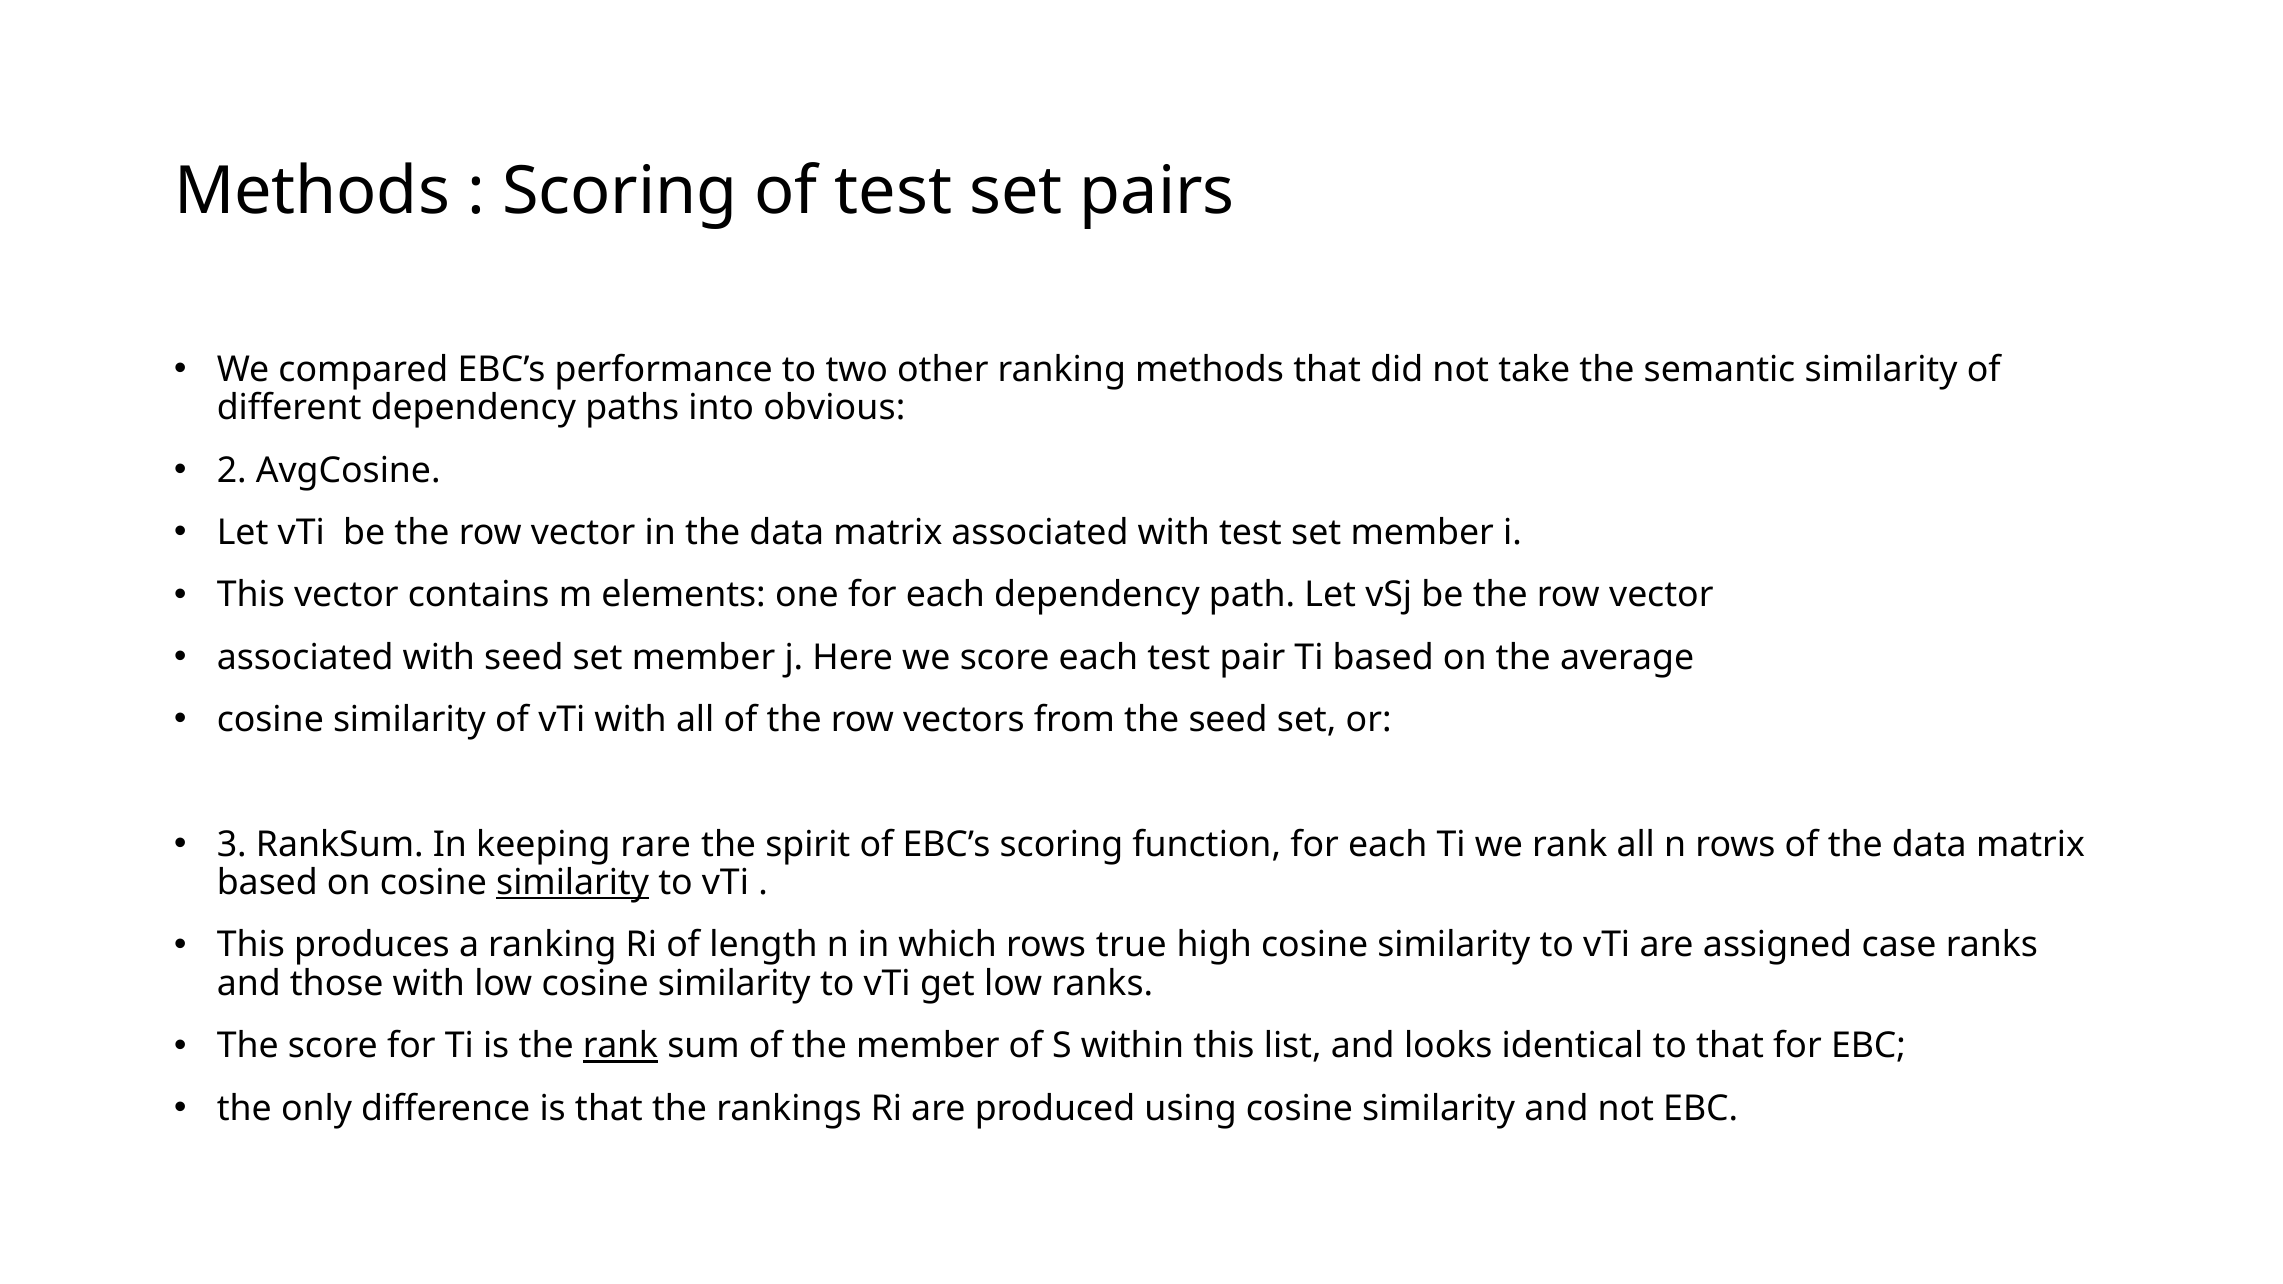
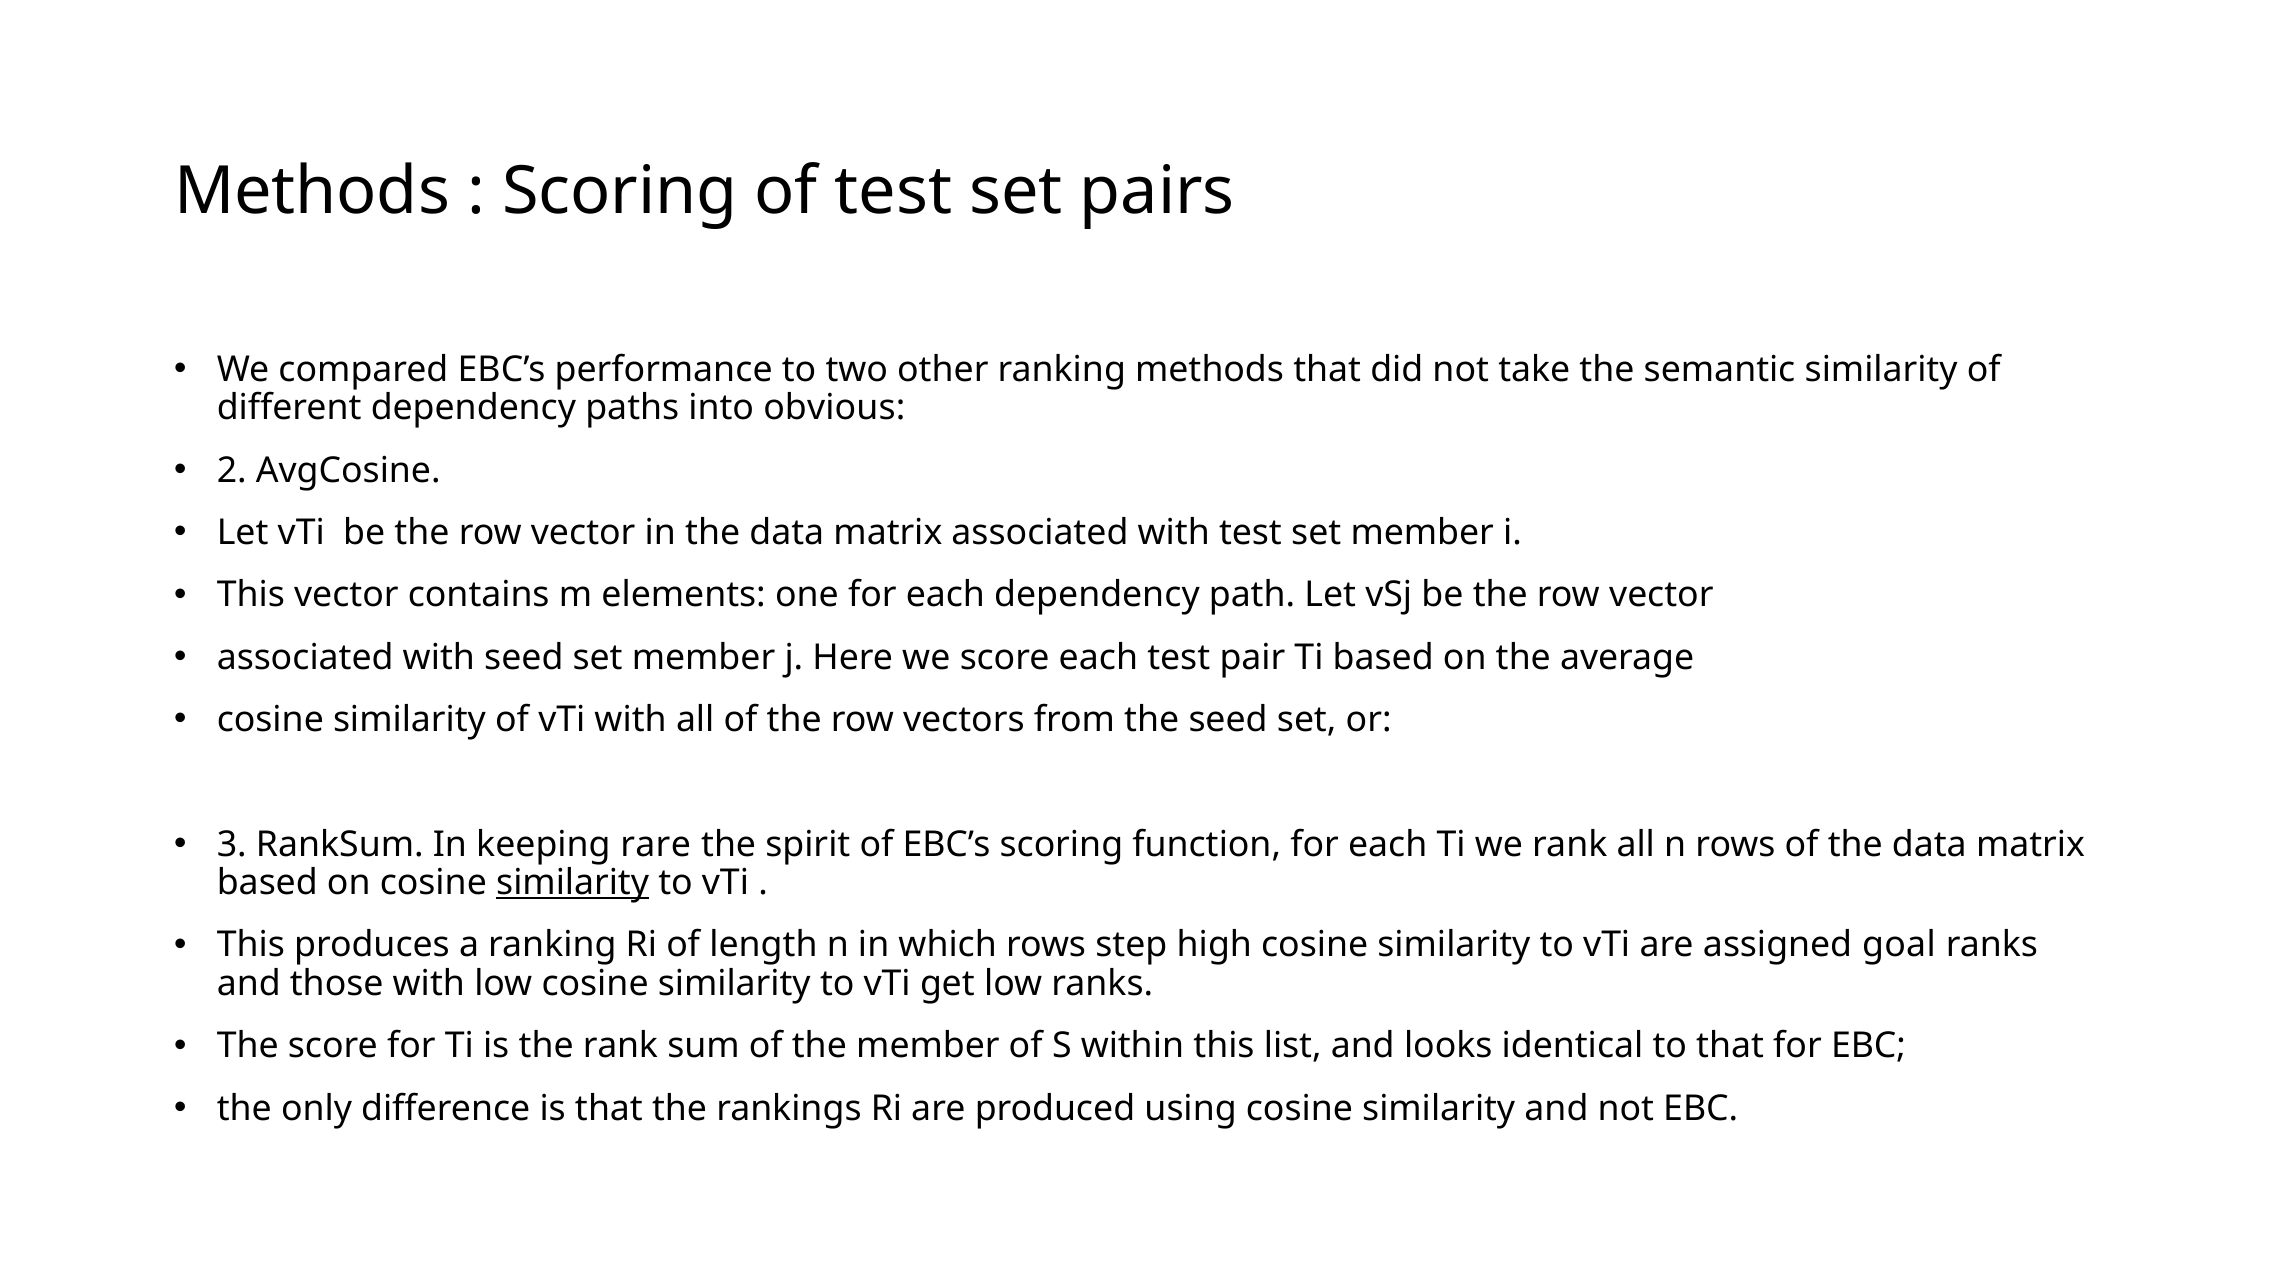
true: true -> step
case: case -> goal
rank at (620, 1046) underline: present -> none
